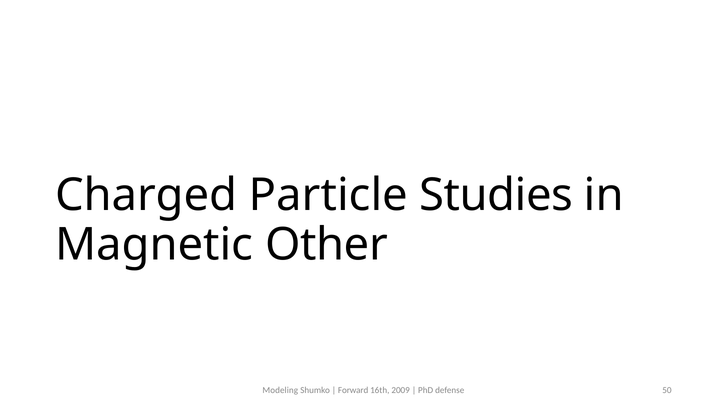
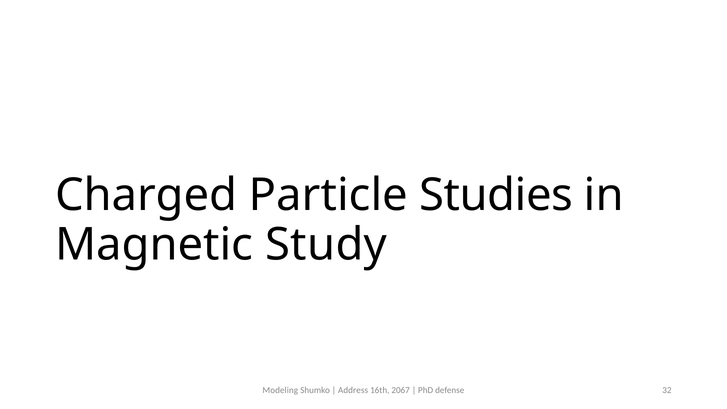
Other: Other -> Study
Forward: Forward -> Address
2009: 2009 -> 2067
50: 50 -> 32
